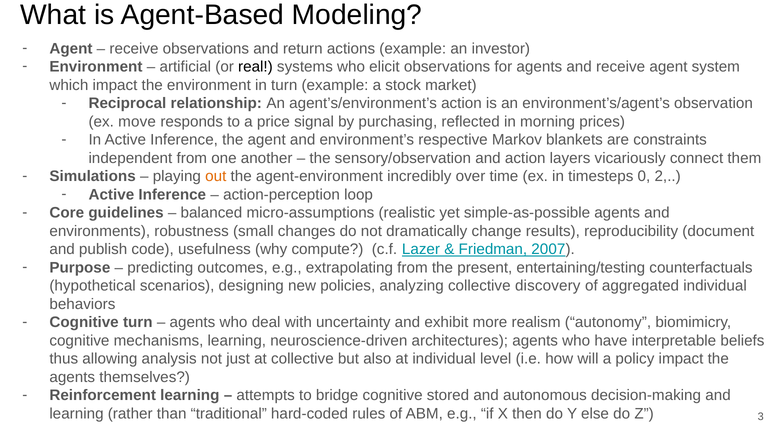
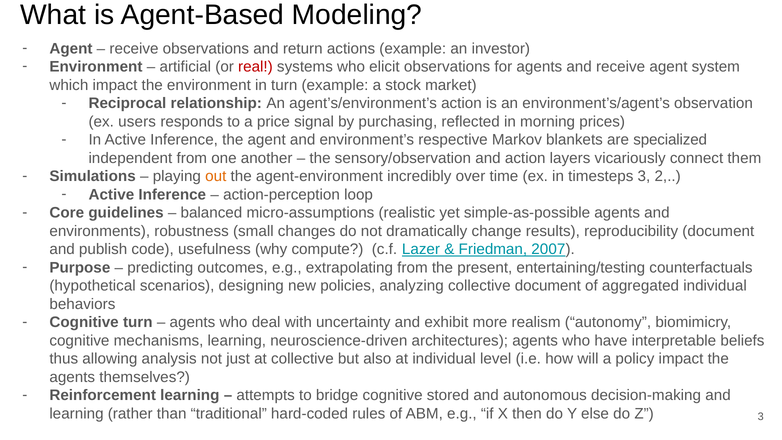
real colour: black -> red
move: move -> users
constraints: constraints -> specialized
timesteps 0: 0 -> 3
collective discovery: discovery -> document
